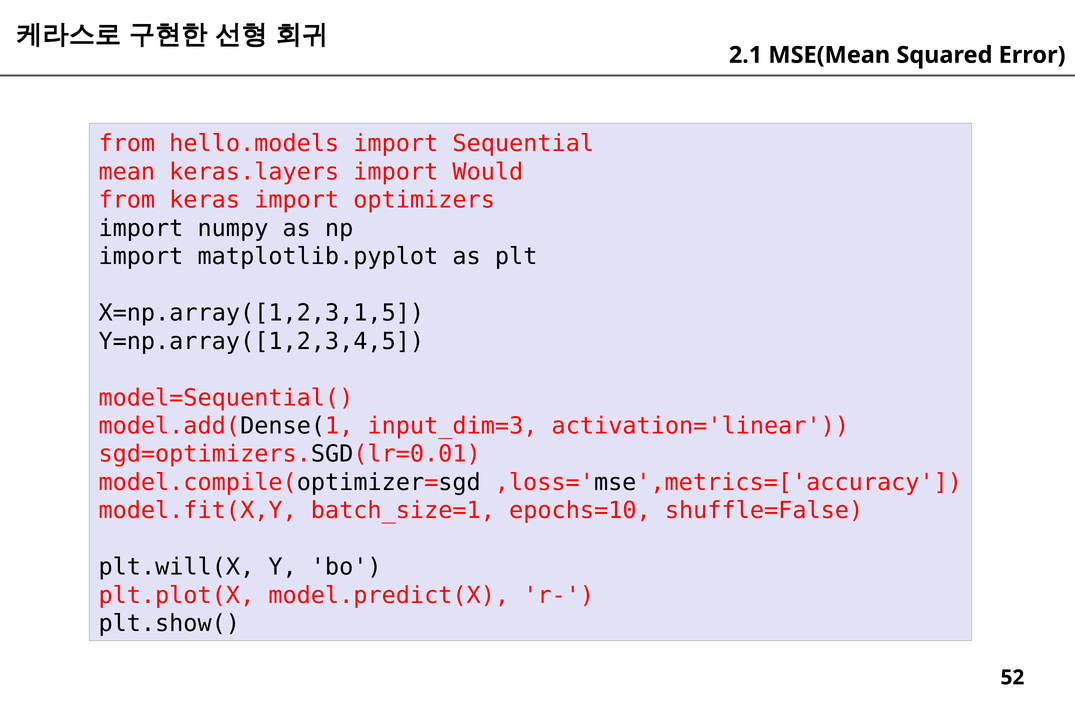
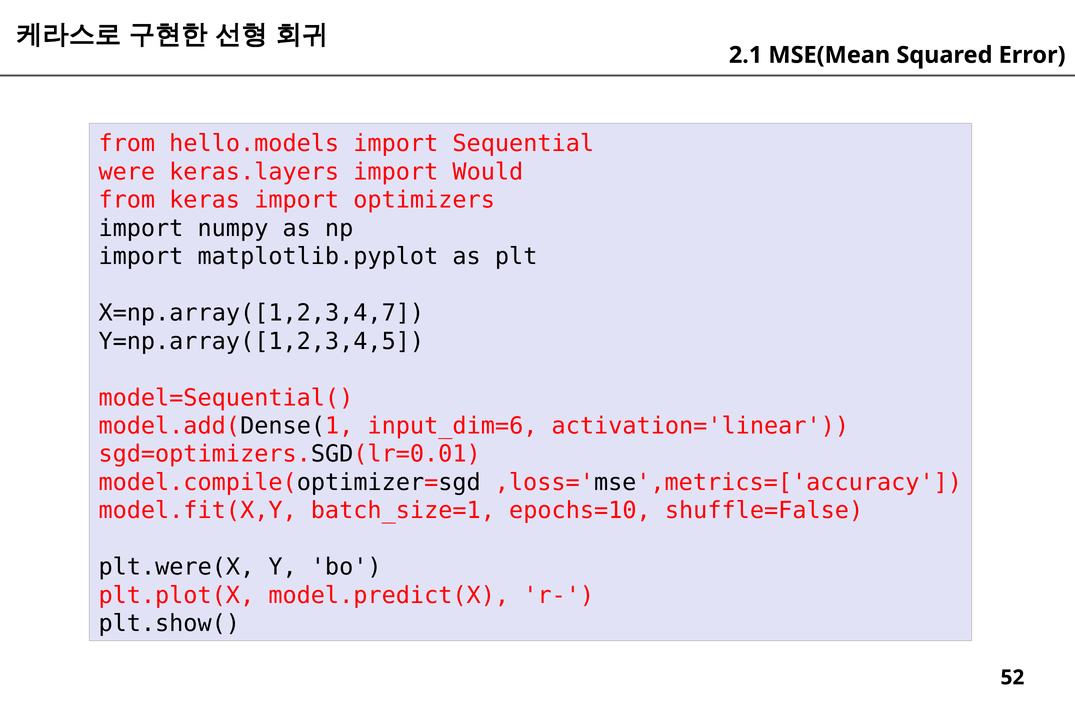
mean: mean -> were
X=np.array([1,2,3,1,5: X=np.array([1,2,3,1,5 -> X=np.array([1,2,3,4,7
input_dim=3: input_dim=3 -> input_dim=6
plt.will(X: plt.will(X -> plt.were(X
